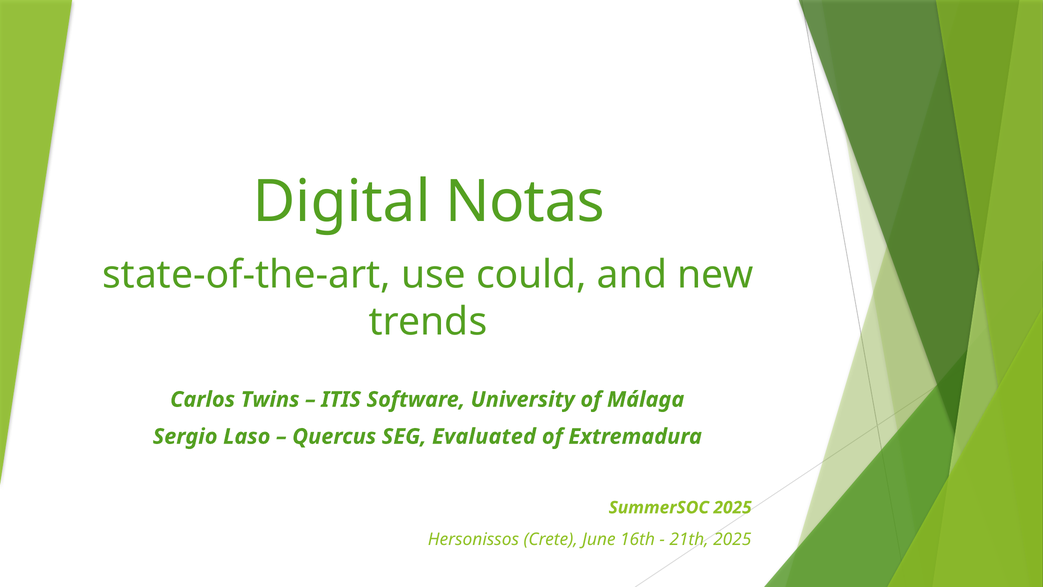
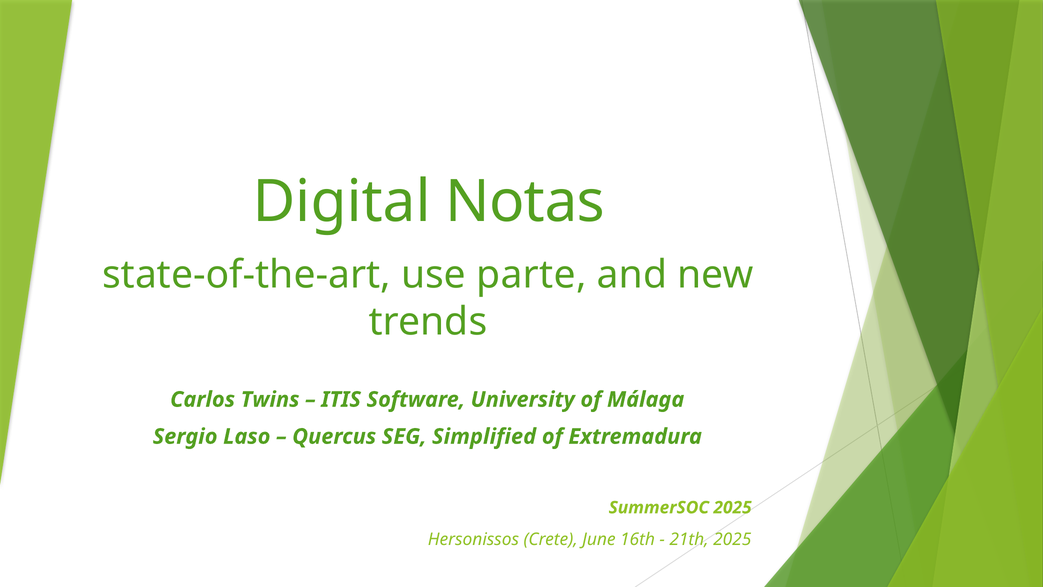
could: could -> parte
Evaluated: Evaluated -> Simplified
